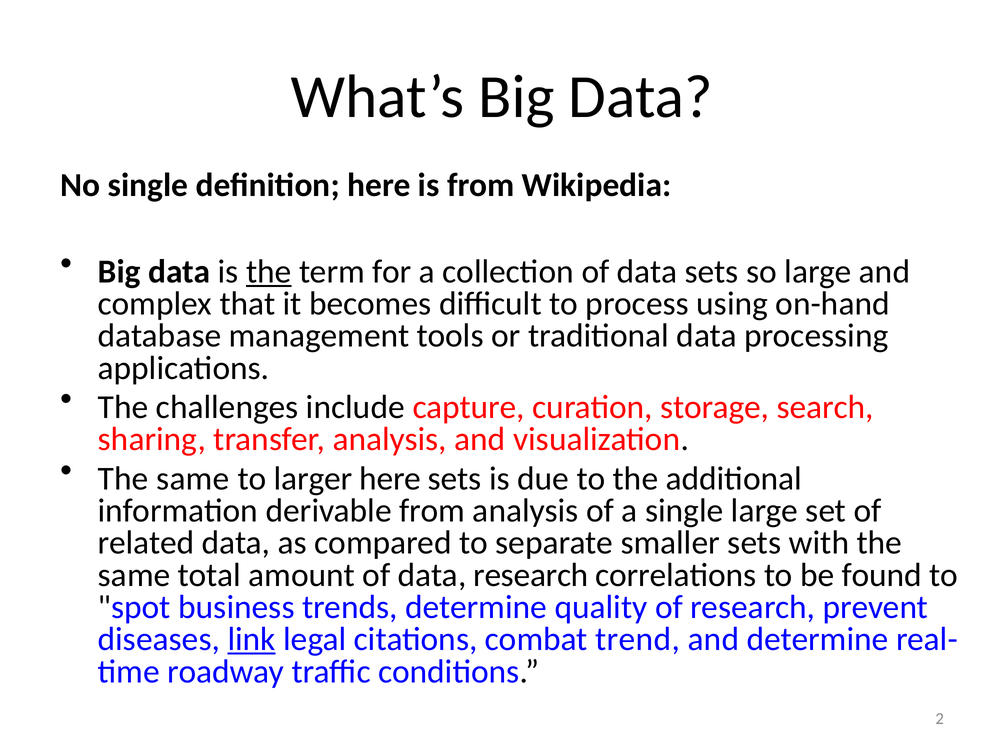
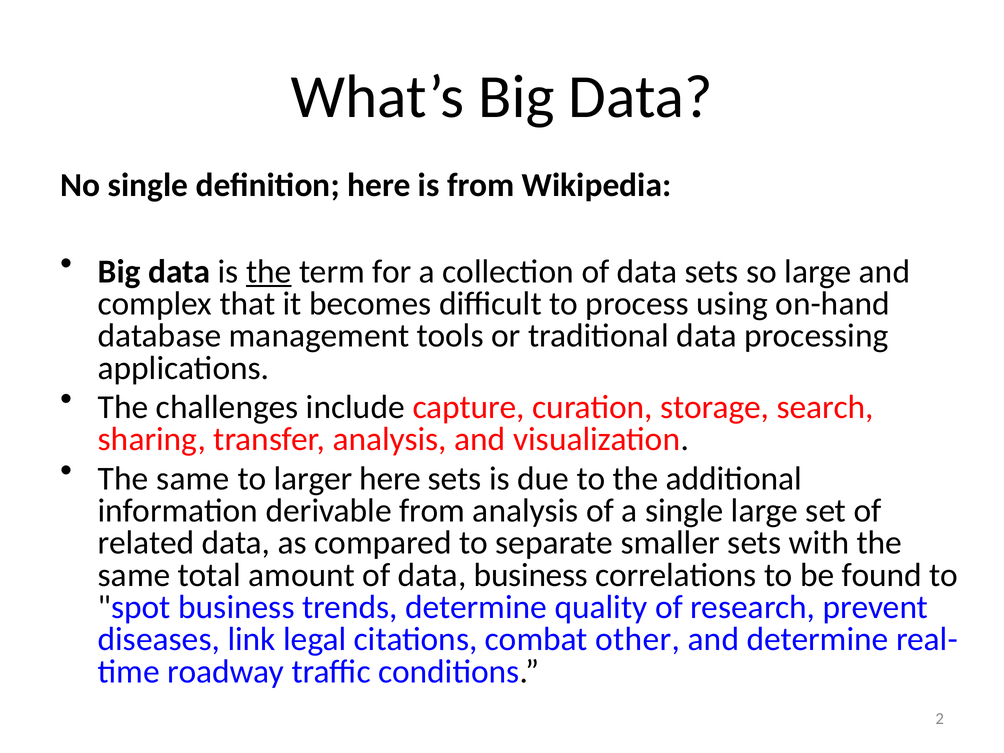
data research: research -> business
link underline: present -> none
trend: trend -> other
